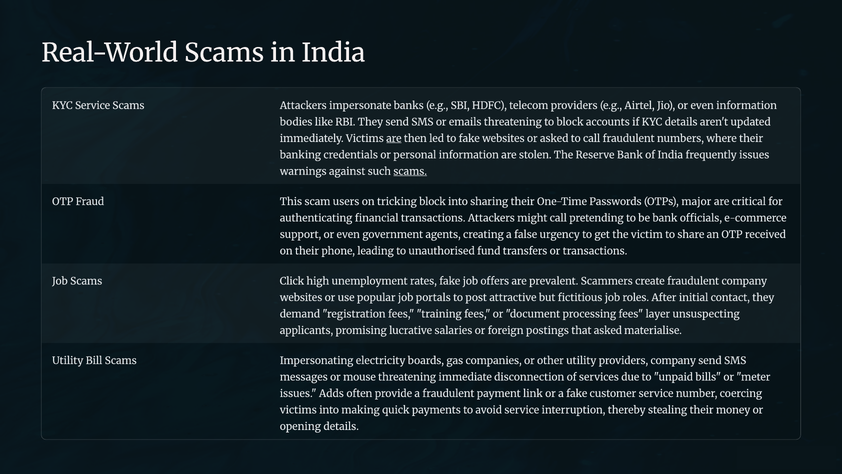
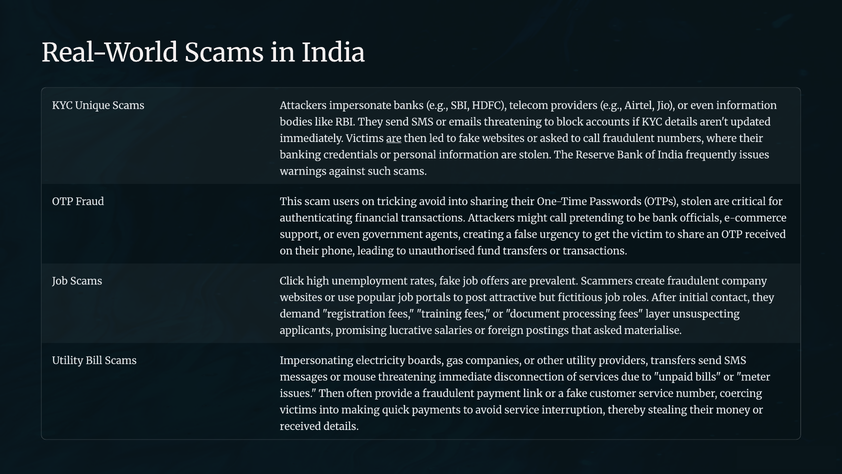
KYC Service: Service -> Unique
scams at (410, 171) underline: present -> none
tricking block: block -> avoid
OTPs major: major -> stolen
providers company: company -> transfers
issues Adds: Adds -> Then
opening at (300, 426): opening -> received
